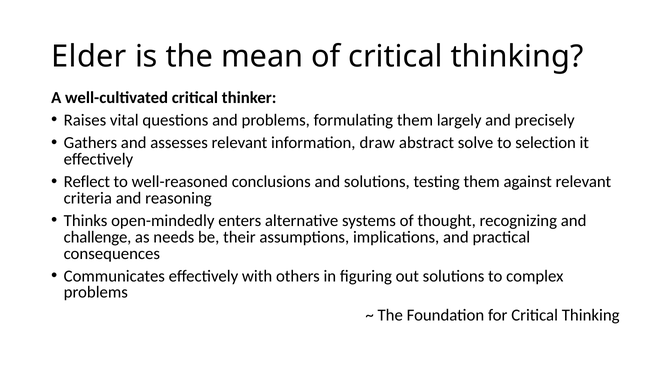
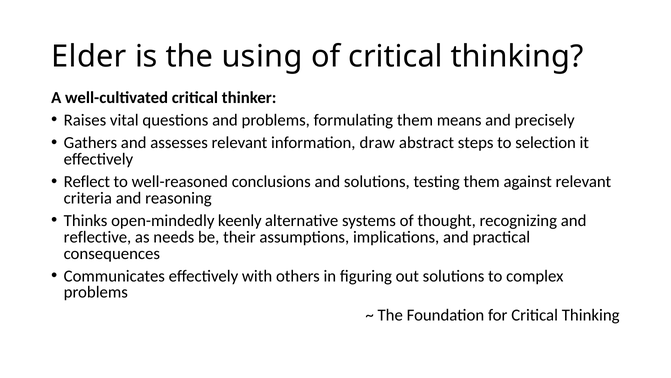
mean: mean -> using
largely: largely -> means
solve: solve -> steps
enters: enters -> keenly
challenge: challenge -> reflective
